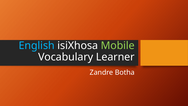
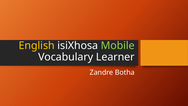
English colour: light blue -> yellow
